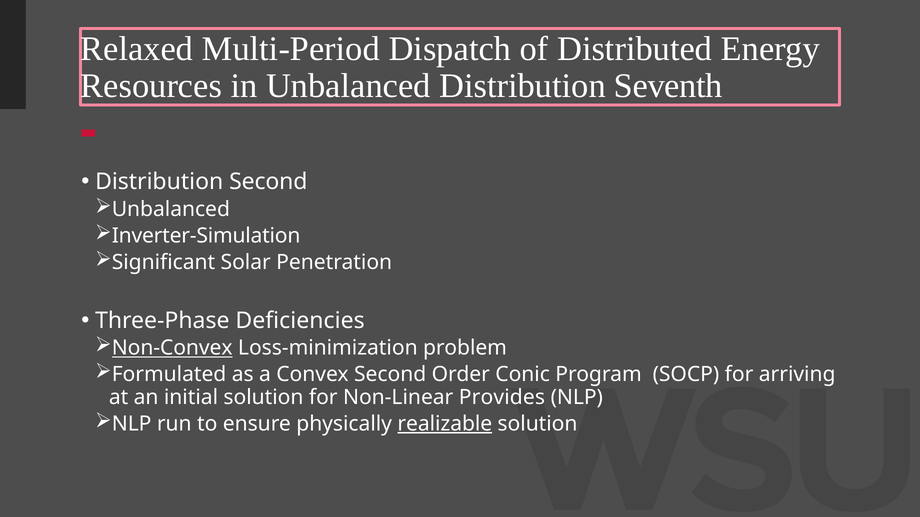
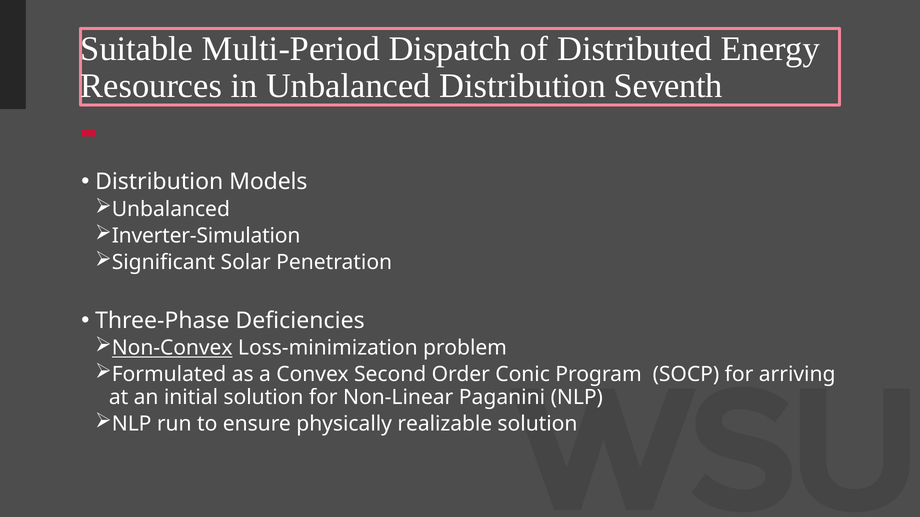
Relaxed: Relaxed -> Suitable
Distribution Second: Second -> Models
Provides: Provides -> Paganini
realizable underline: present -> none
